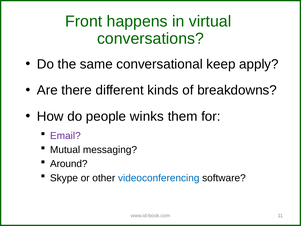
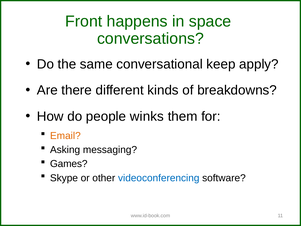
virtual: virtual -> space
Email colour: purple -> orange
Mutual: Mutual -> Asking
Around: Around -> Games
